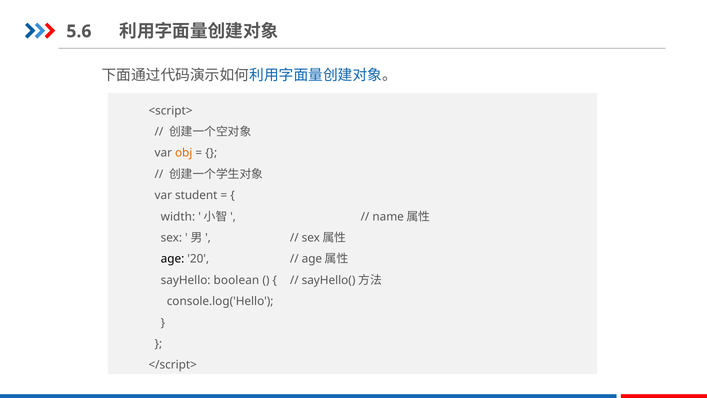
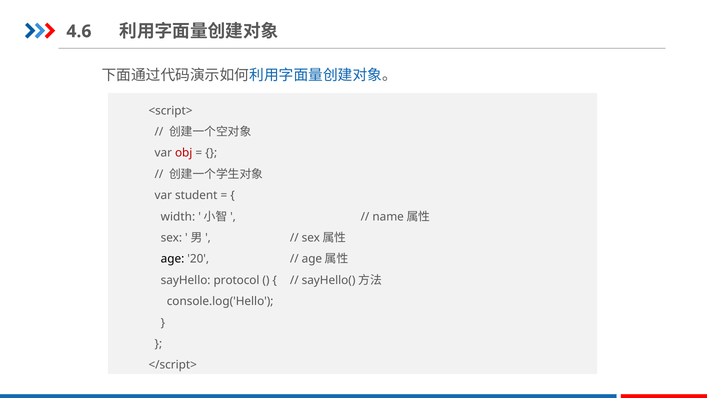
5.6: 5.6 -> 4.6
obj colour: orange -> red
boolean: boolean -> protocol
